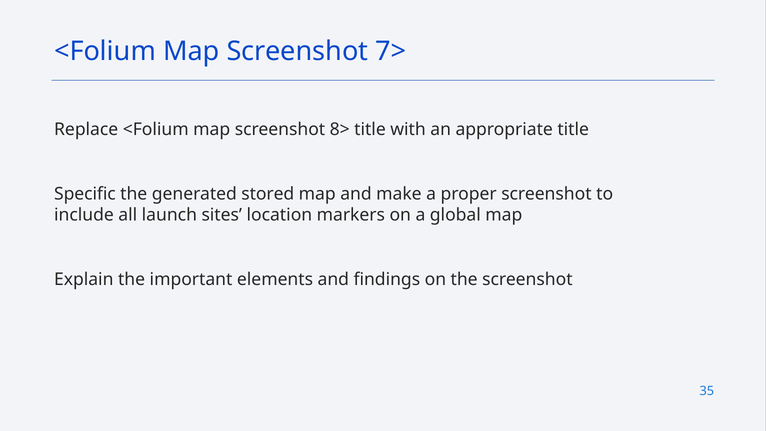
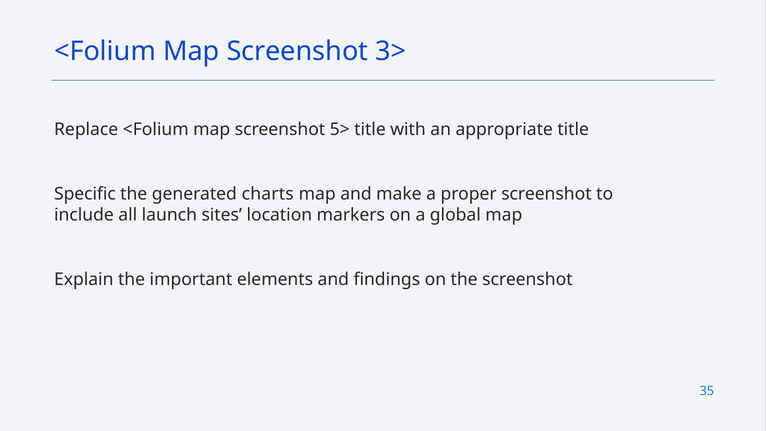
7>: 7> -> 3>
8>: 8> -> 5>
stored: stored -> charts
